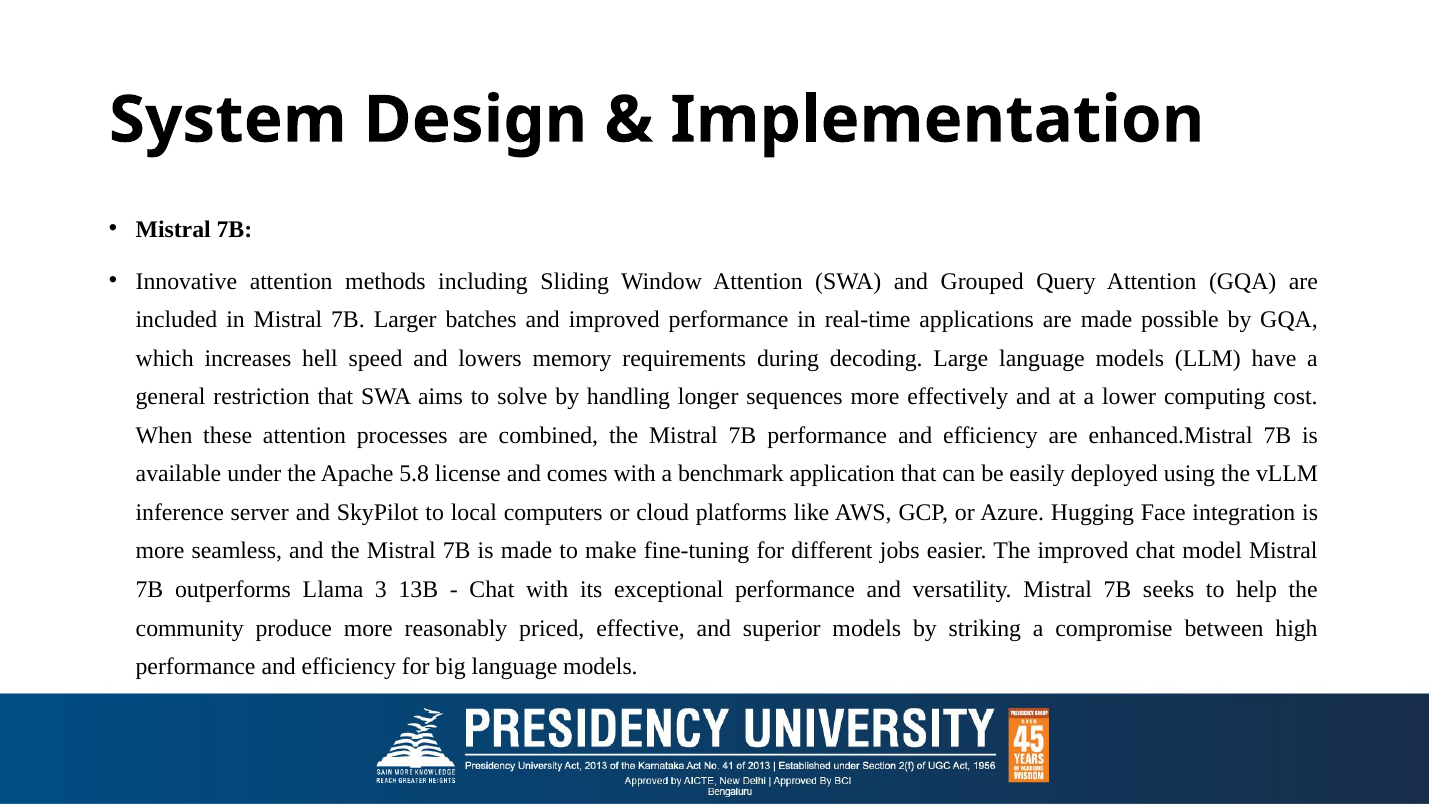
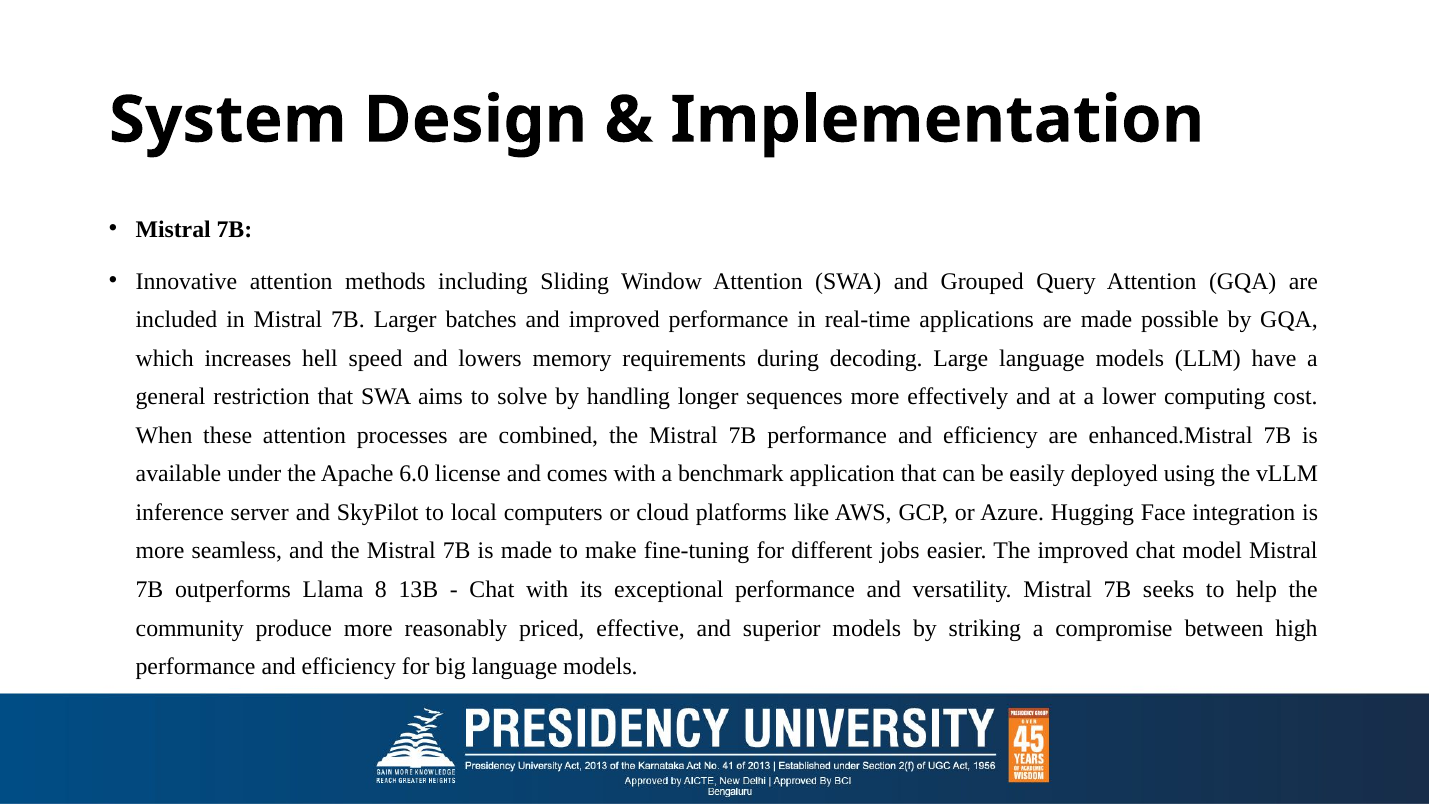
5.8: 5.8 -> 6.0
3: 3 -> 8
